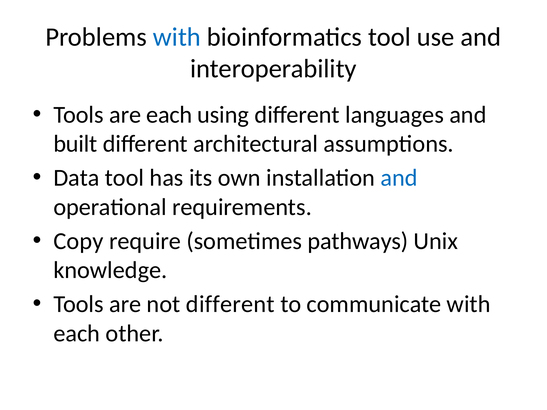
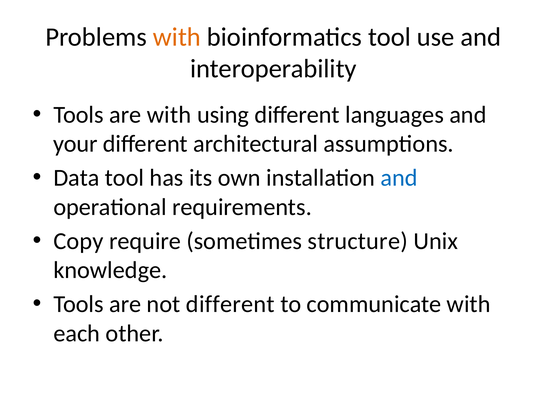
with at (177, 37) colour: blue -> orange
are each: each -> with
built: built -> your
pathways: pathways -> structure
